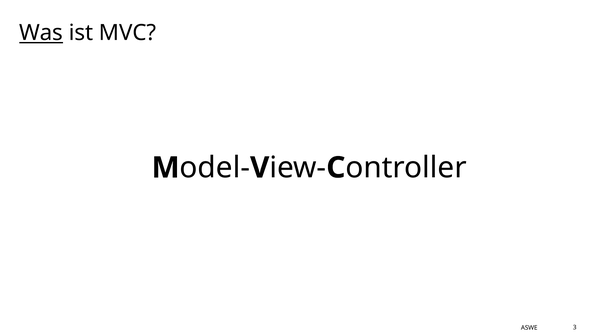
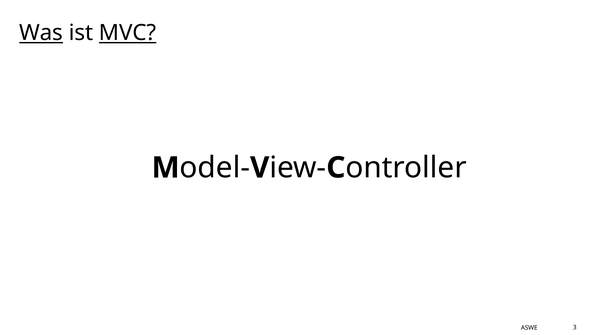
MVC underline: none -> present
